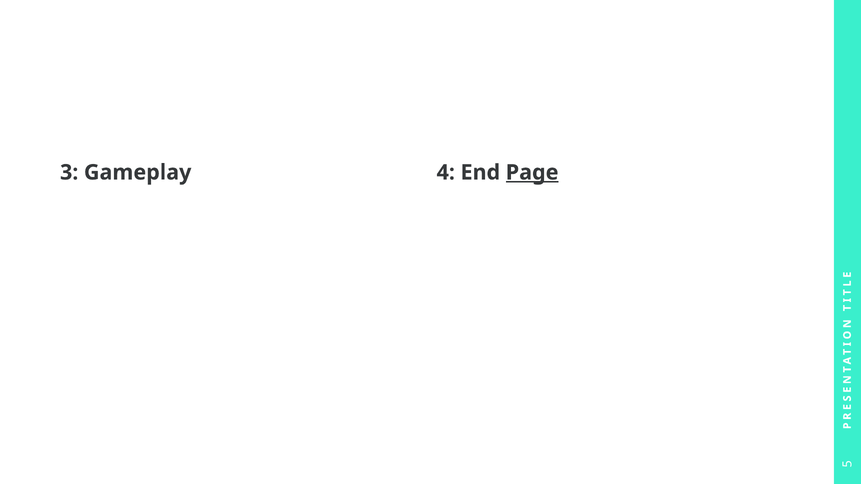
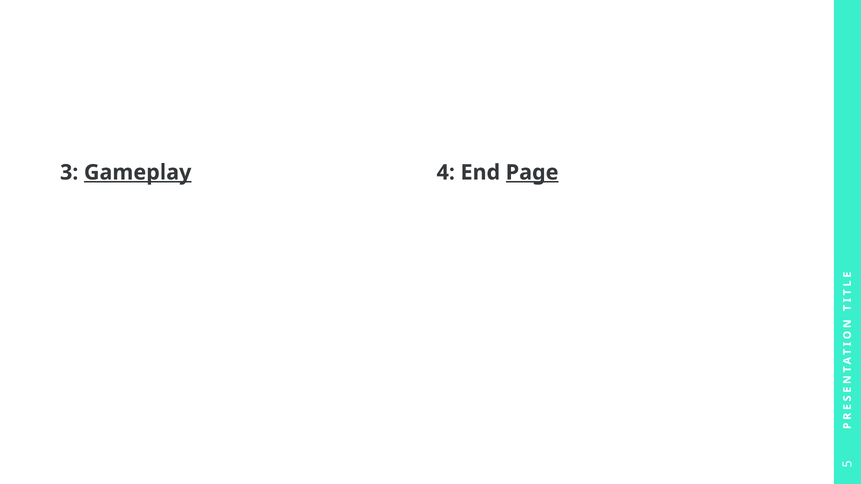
Gameplay underline: none -> present
